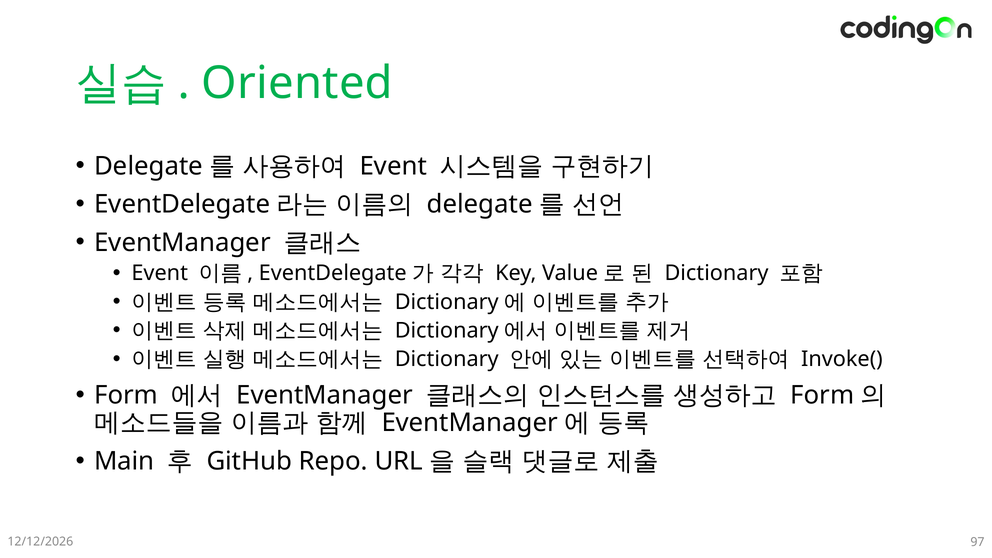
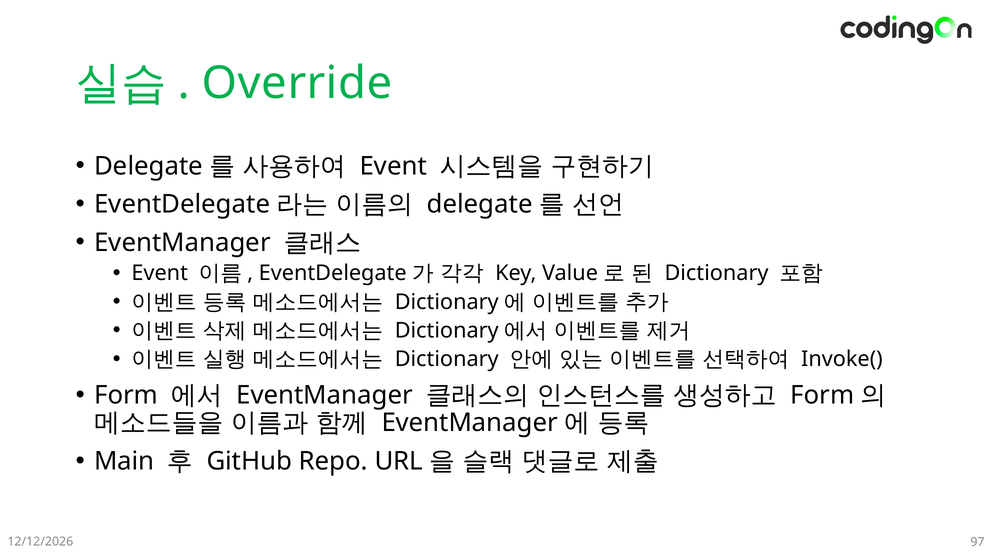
Oriented: Oriented -> Override
